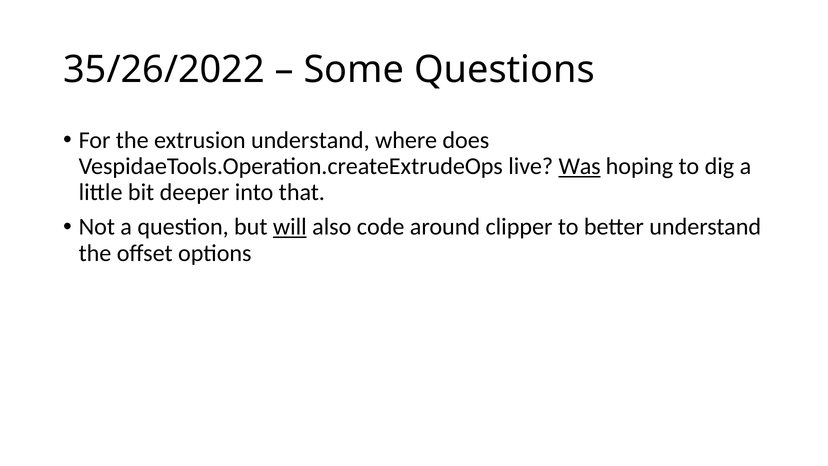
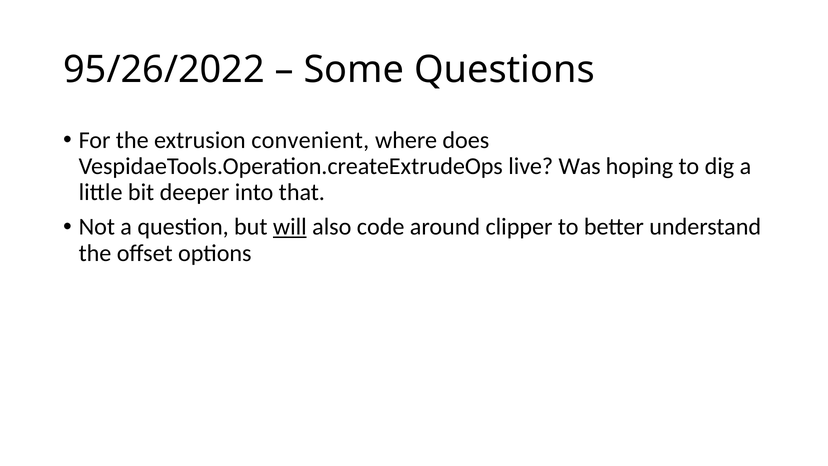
35/26/2022: 35/26/2022 -> 95/26/2022
extrusion understand: understand -> convenient
Was underline: present -> none
